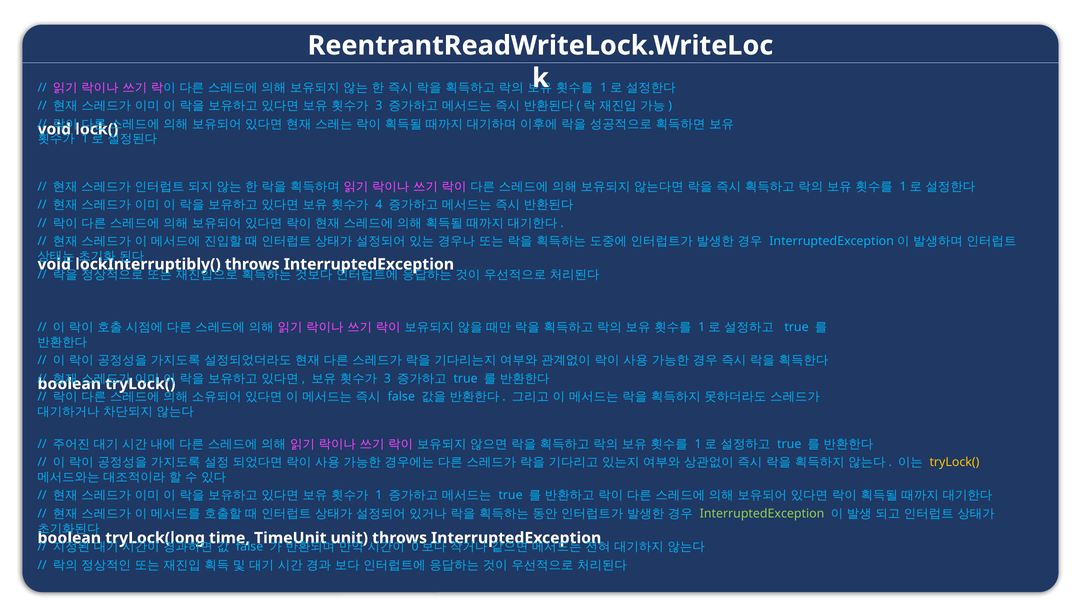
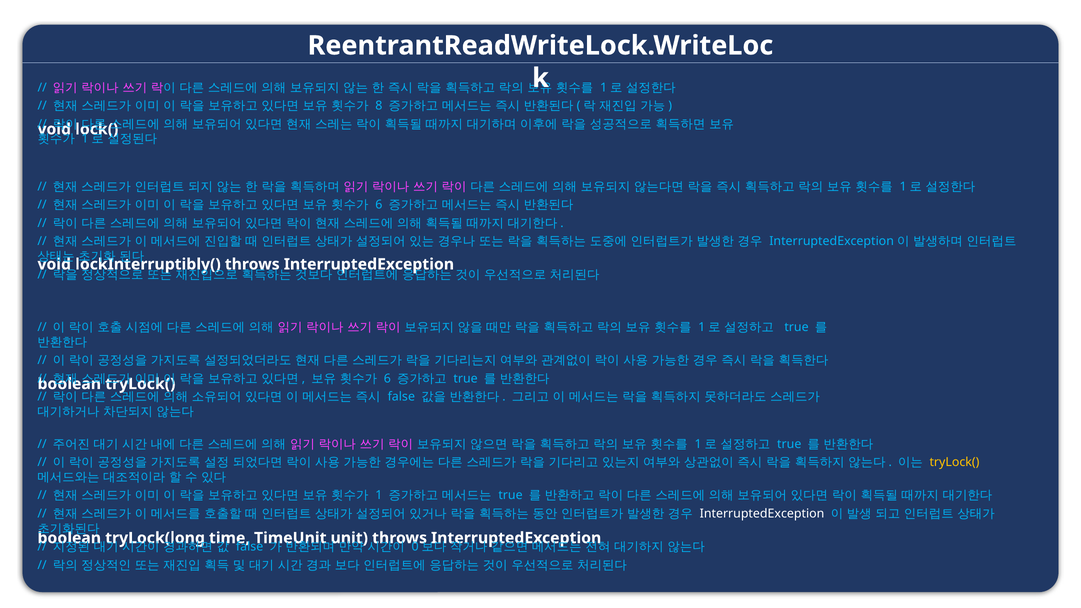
3 at (379, 106): 3 -> 8
4 at (379, 205): 4 -> 6
3 at (387, 378): 3 -> 6
InterruptedException at (762, 514) colour: light green -> white
